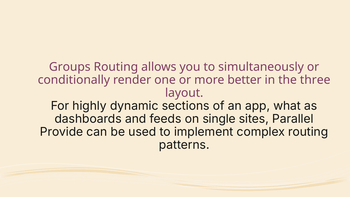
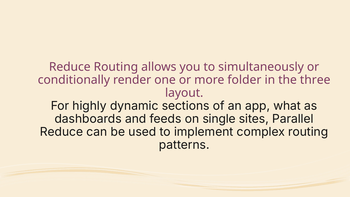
Groups at (70, 67): Groups -> Reduce
better: better -> folder
Provide at (62, 132): Provide -> Reduce
